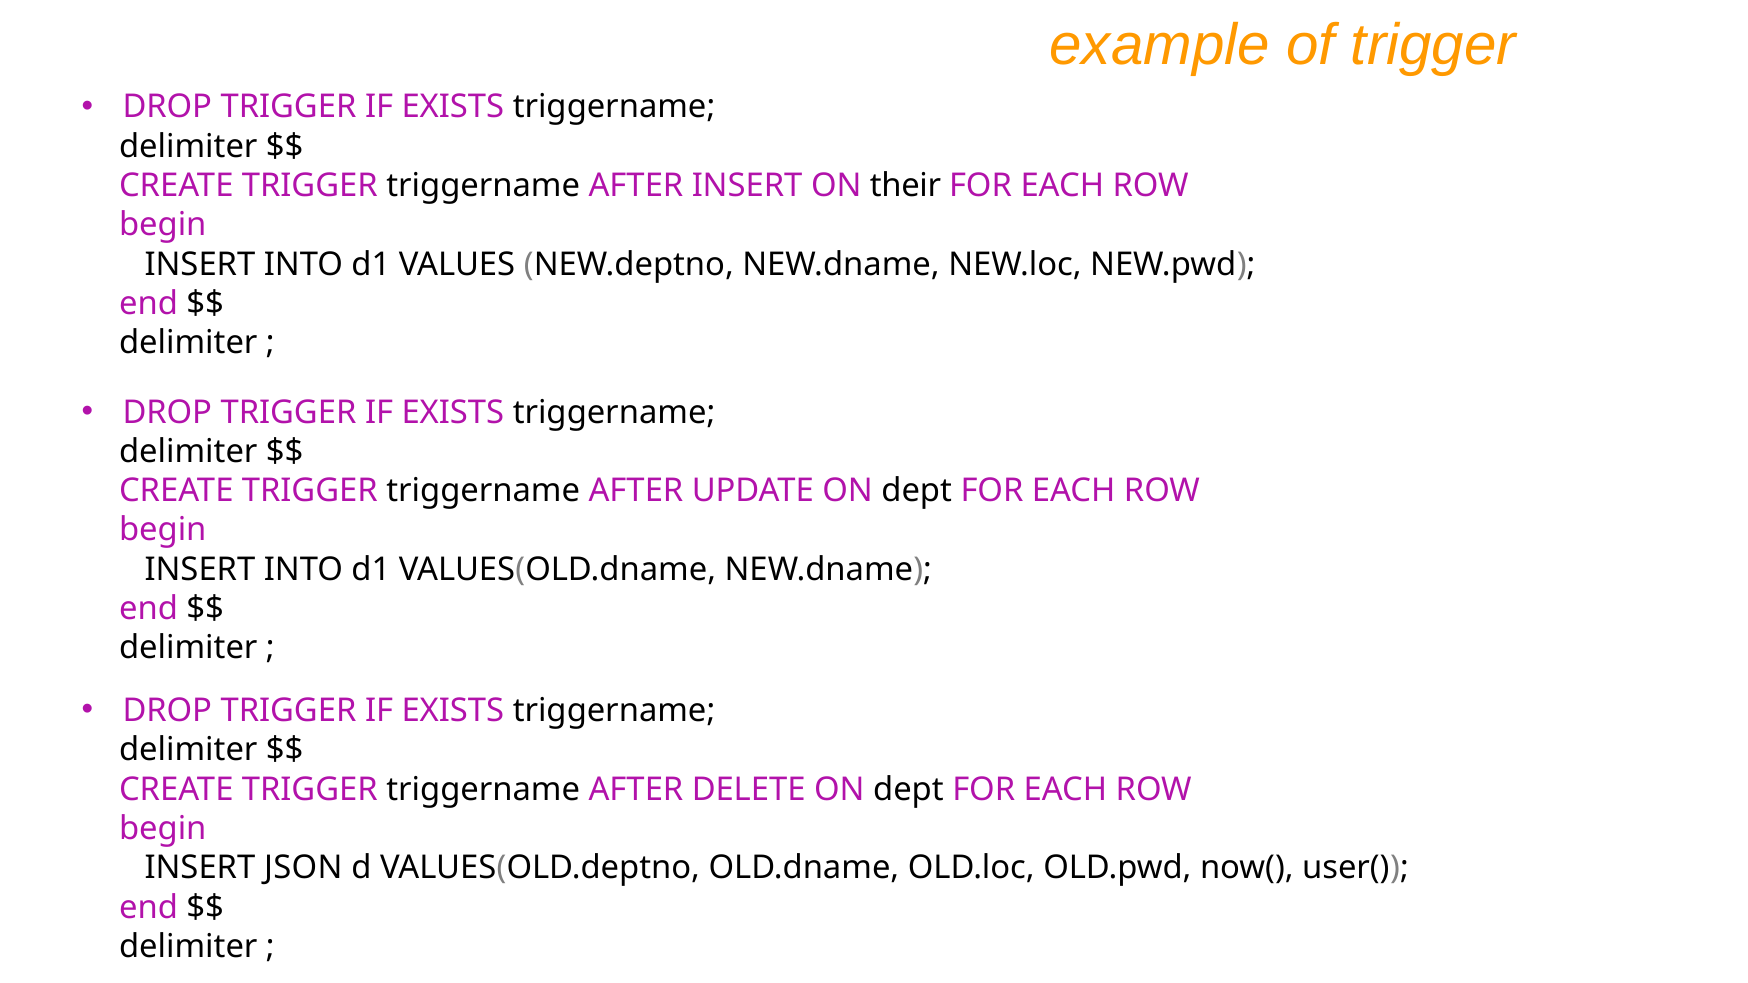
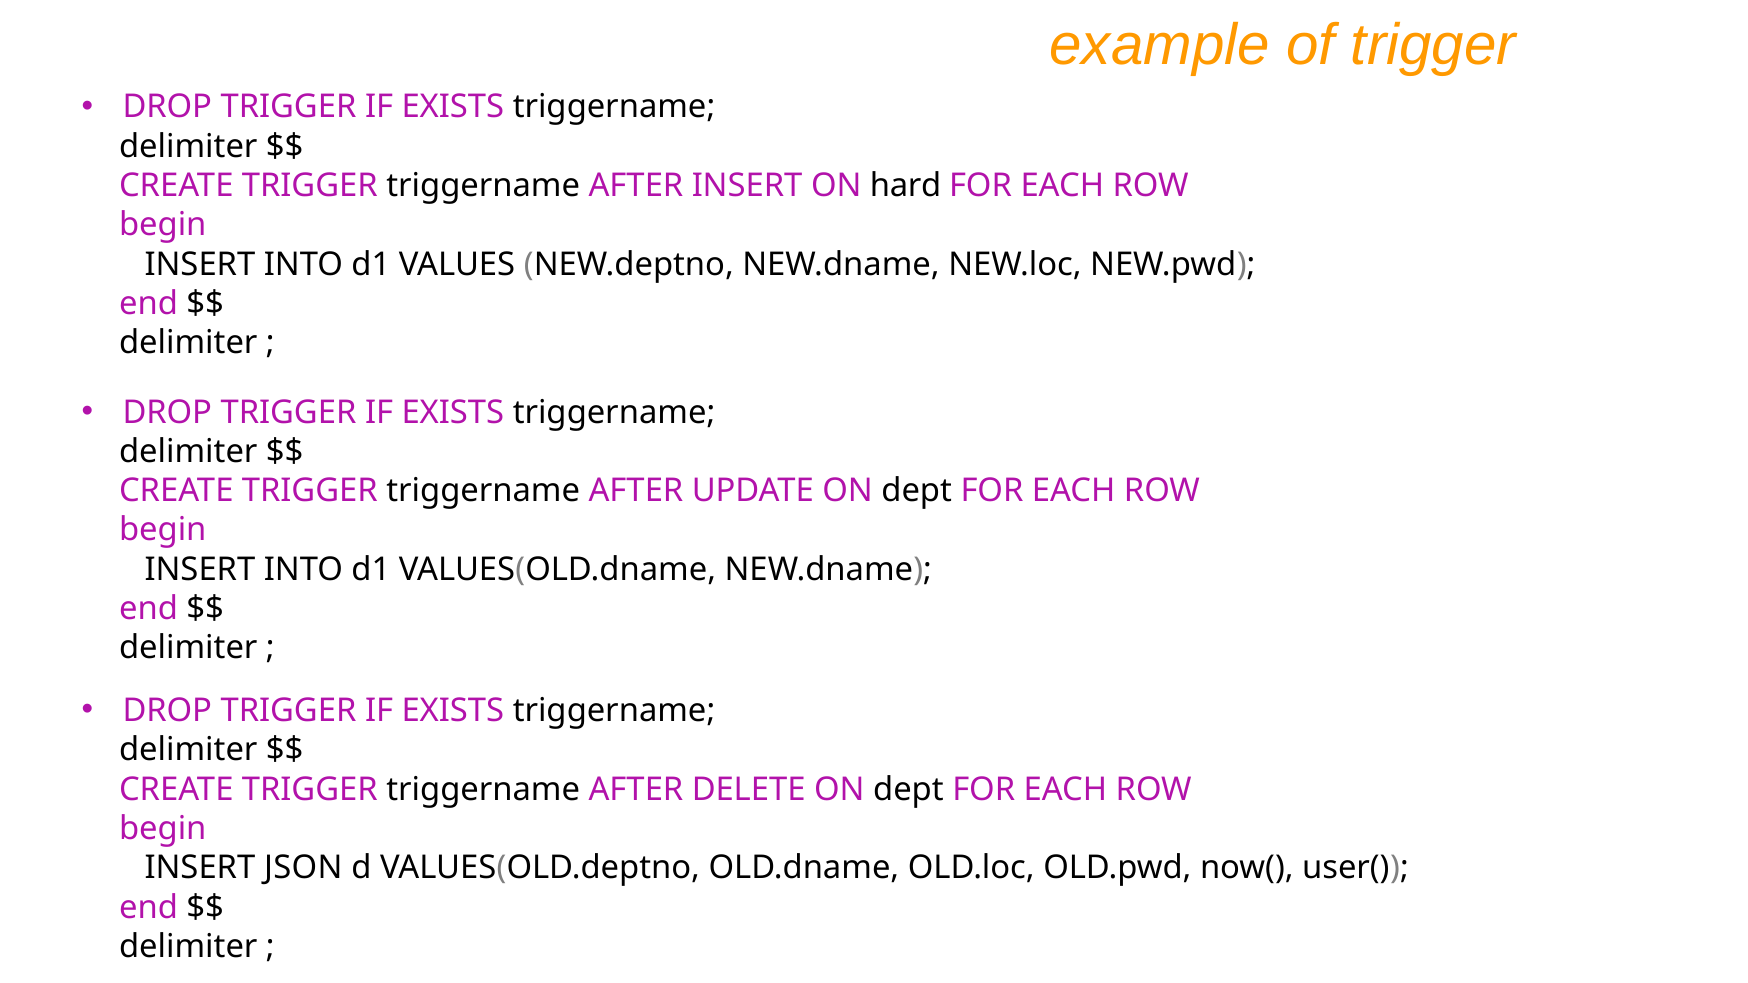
their: their -> hard
